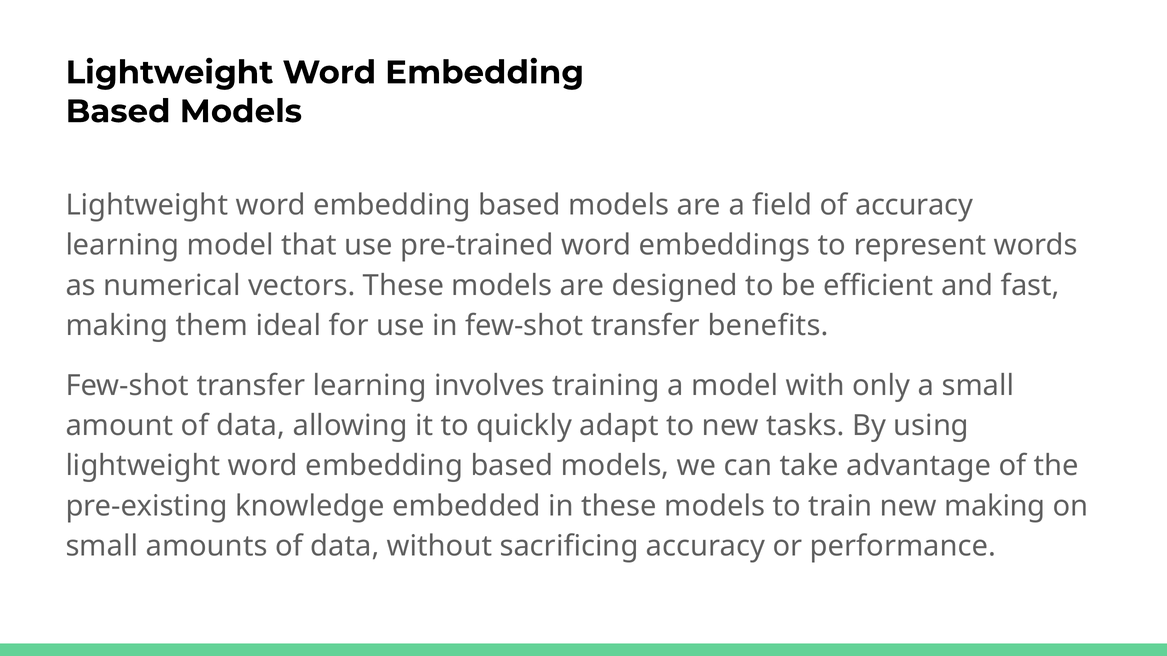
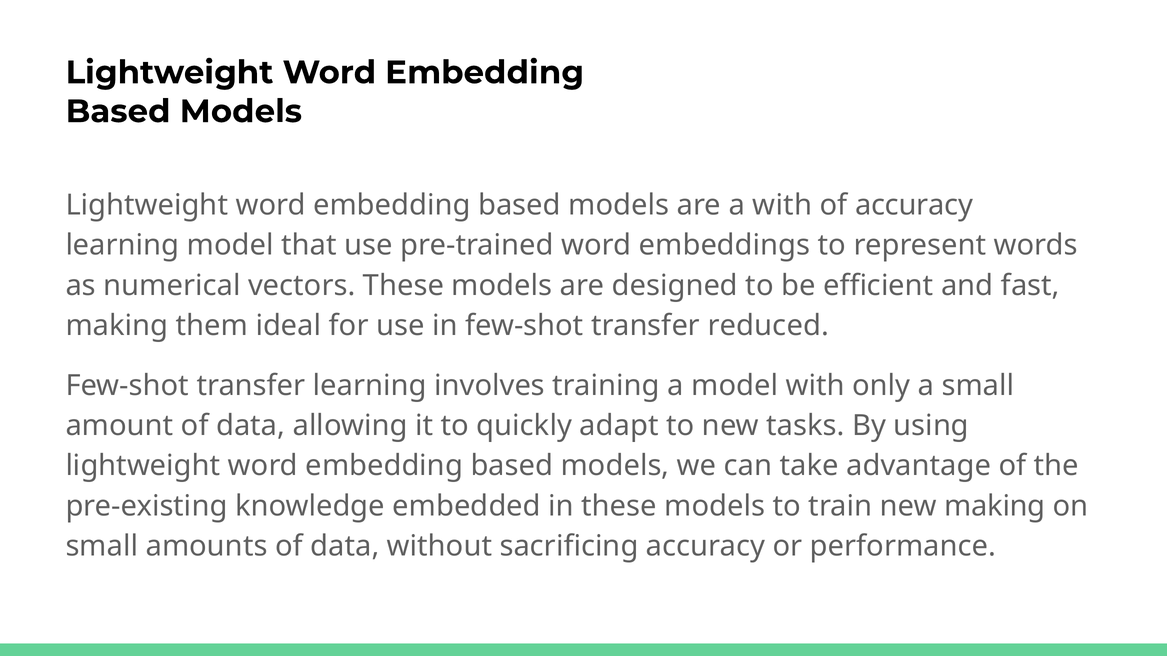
a field: field -> with
benefits: benefits -> reduced
